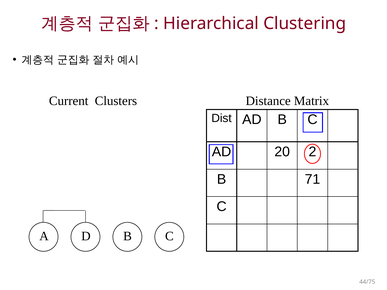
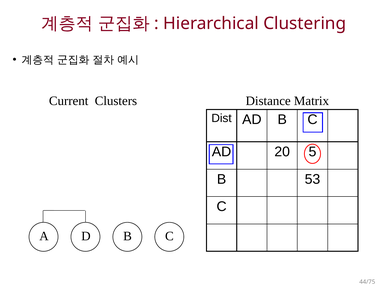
2: 2 -> 5
71: 71 -> 53
